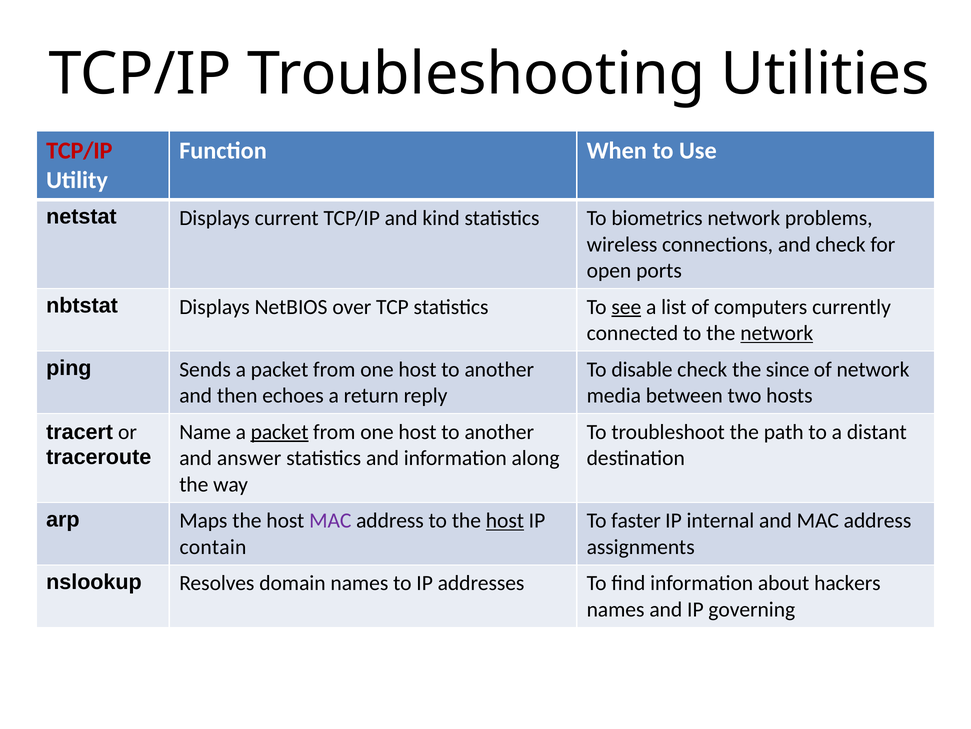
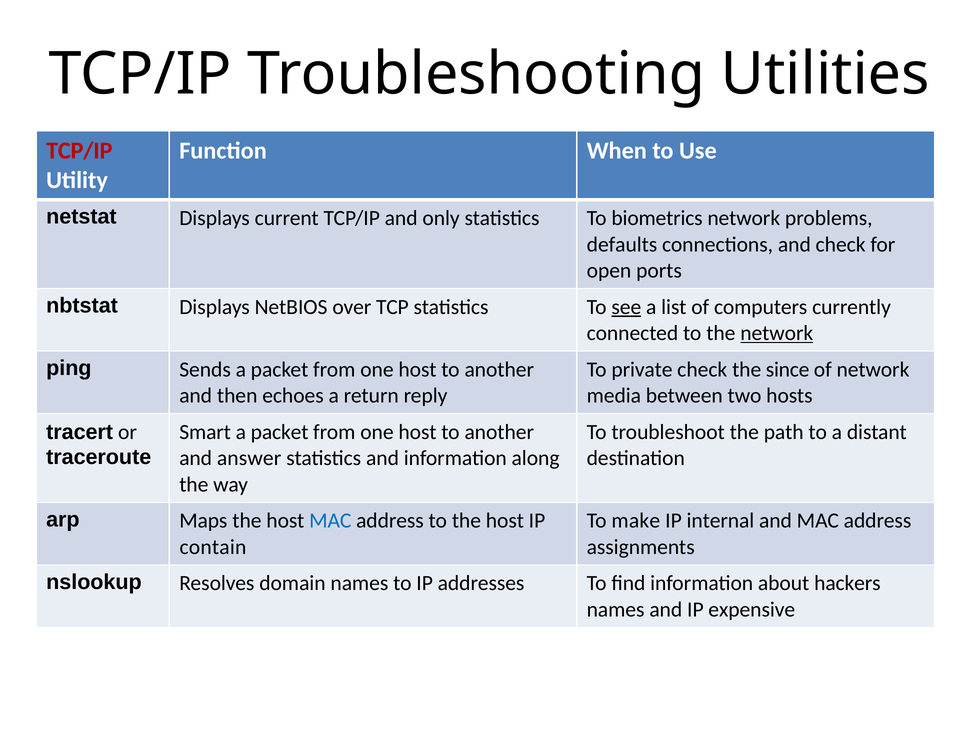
kind: kind -> only
wireless: wireless -> defaults
disable: disable -> private
Name: Name -> Smart
packet at (280, 431) underline: present -> none
MAC at (330, 520) colour: purple -> blue
host at (505, 520) underline: present -> none
faster: faster -> make
governing: governing -> expensive
